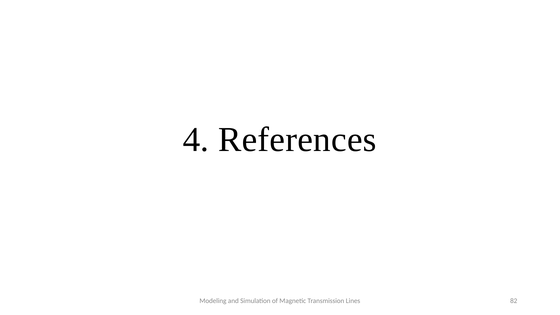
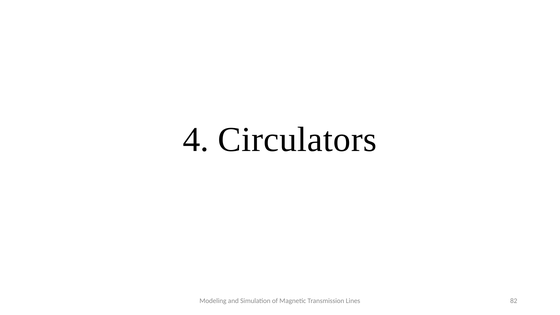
References: References -> Circulators
